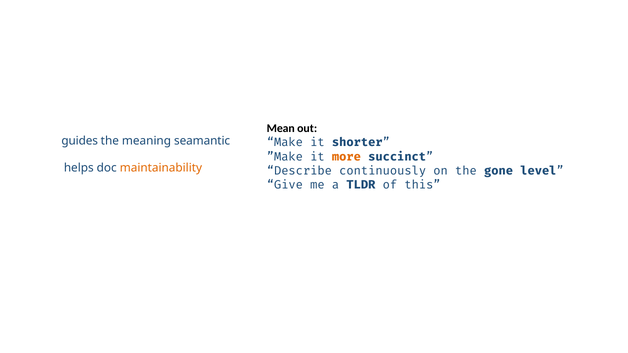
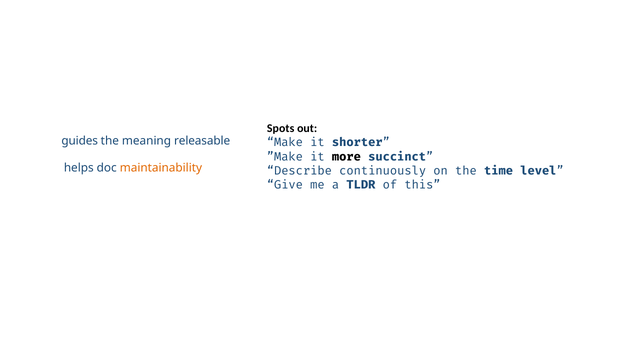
Mean: Mean -> Spots
seamantic: seamantic -> releasable
more colour: orange -> black
gone: gone -> time
